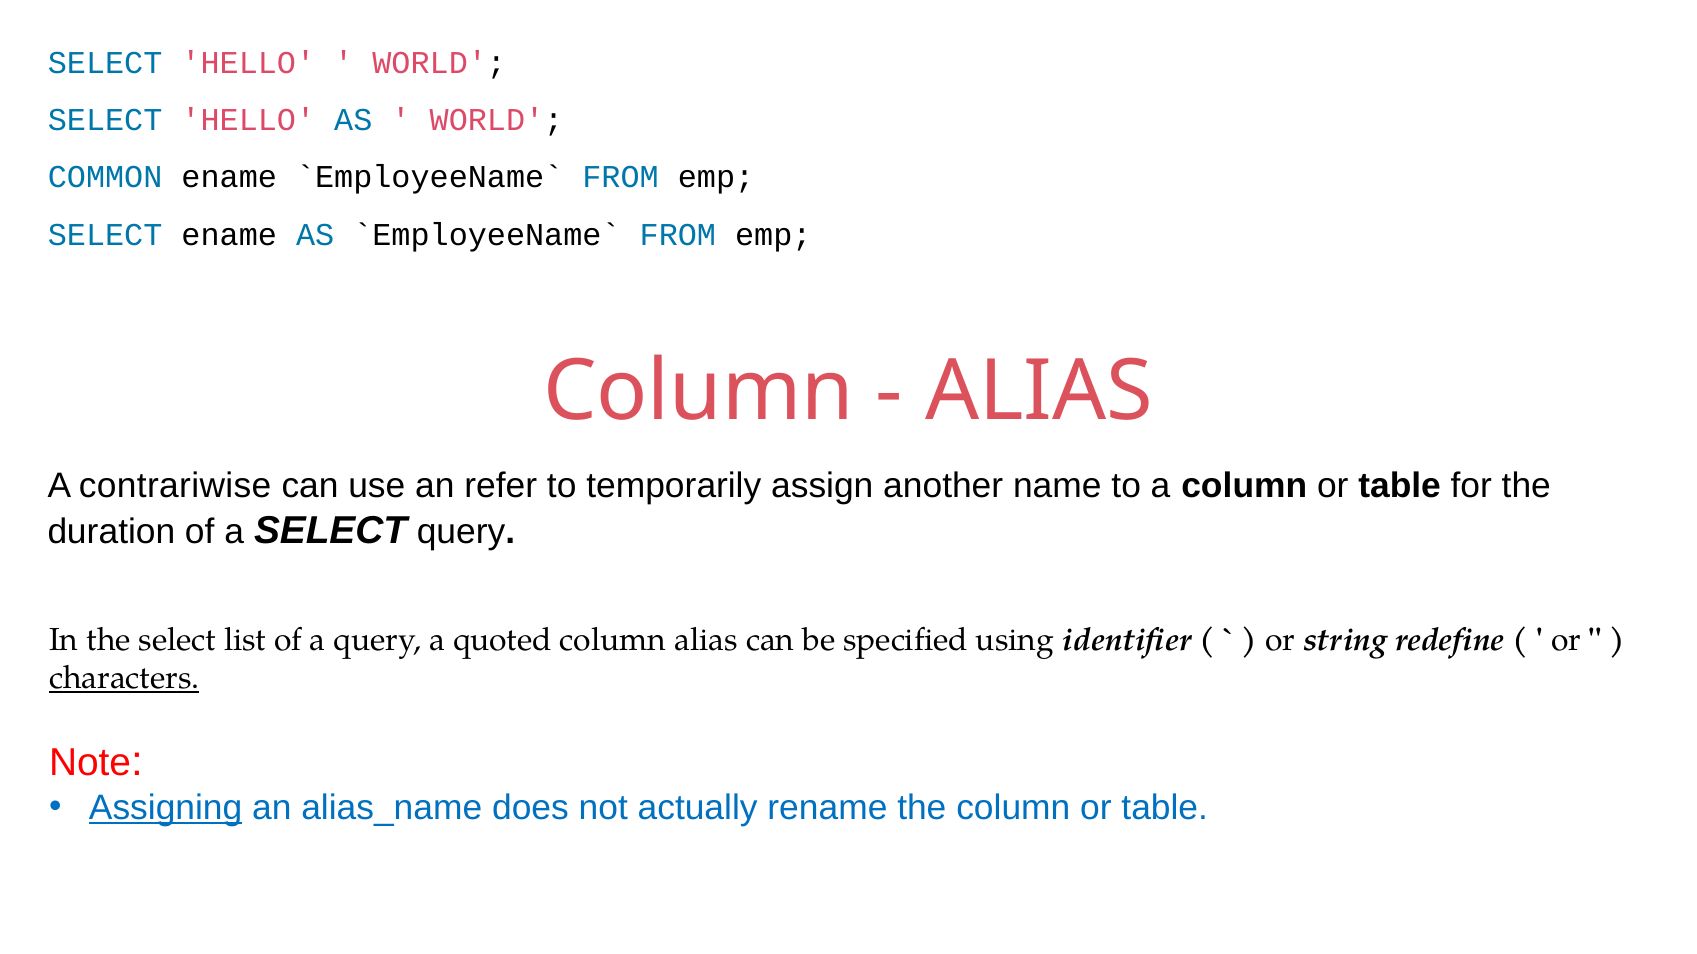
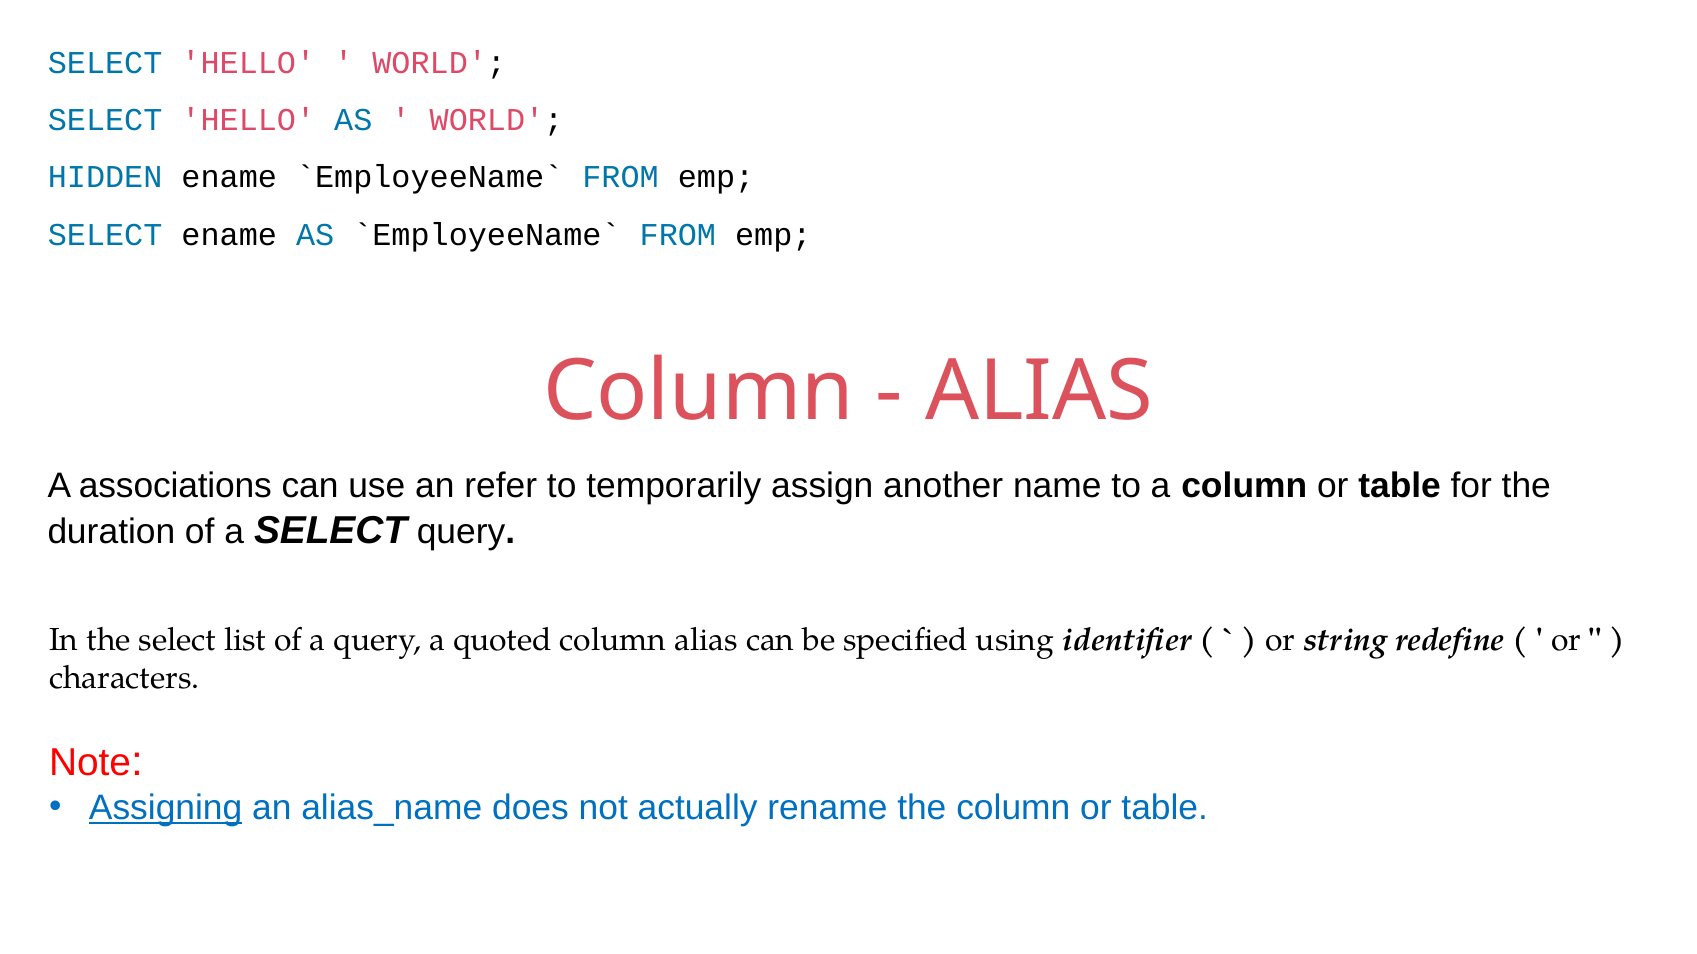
COMMON: COMMON -> HIDDEN
contrariwise: contrariwise -> associations
characters underline: present -> none
